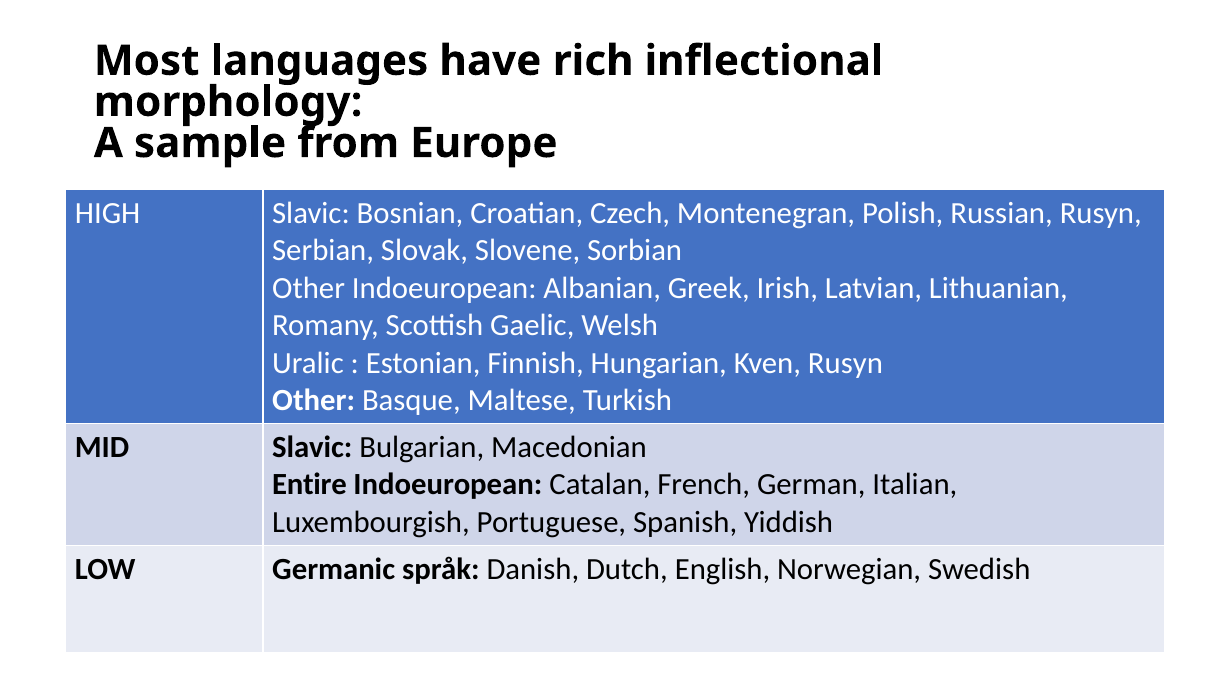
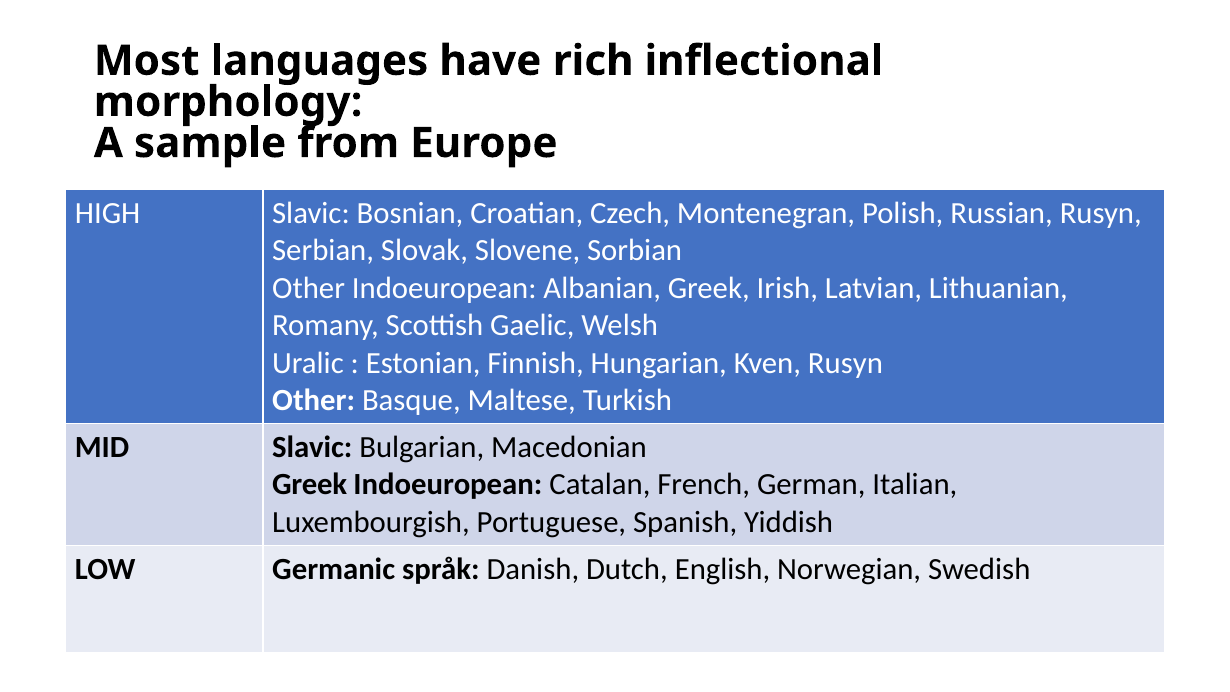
Entire at (310, 485): Entire -> Greek
